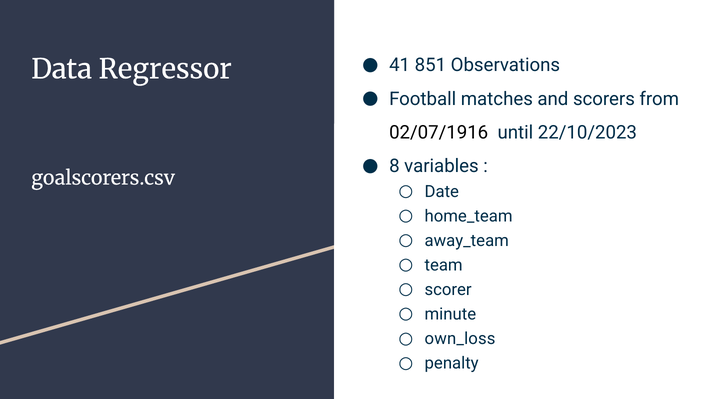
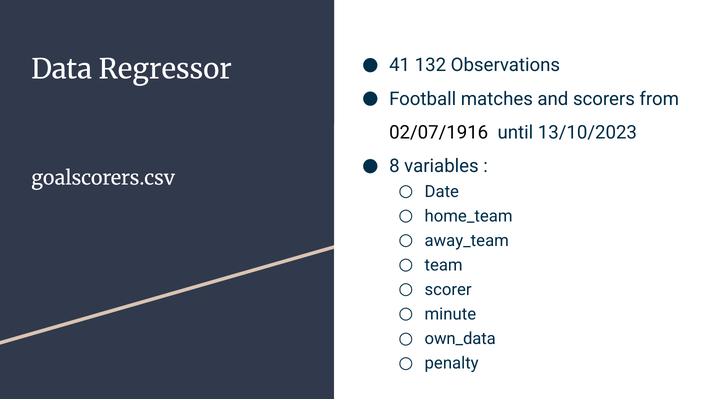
851: 851 -> 132
22/10/2023: 22/10/2023 -> 13/10/2023
own_loss: own_loss -> own_data
